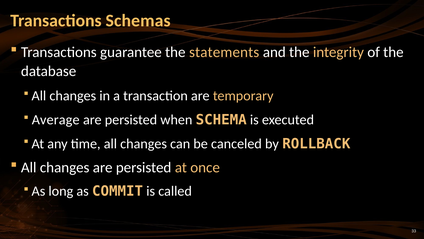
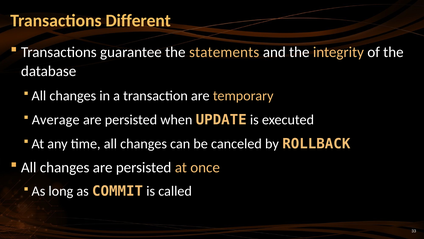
Schemas: Schemas -> Different
SCHEMA: SCHEMA -> UPDATE
